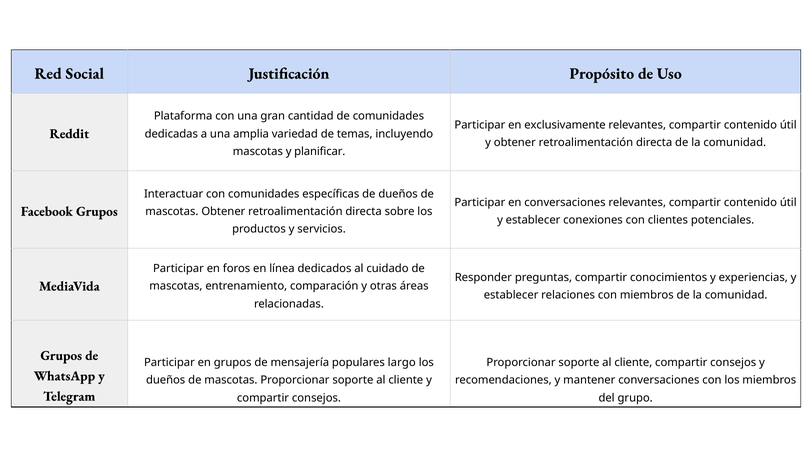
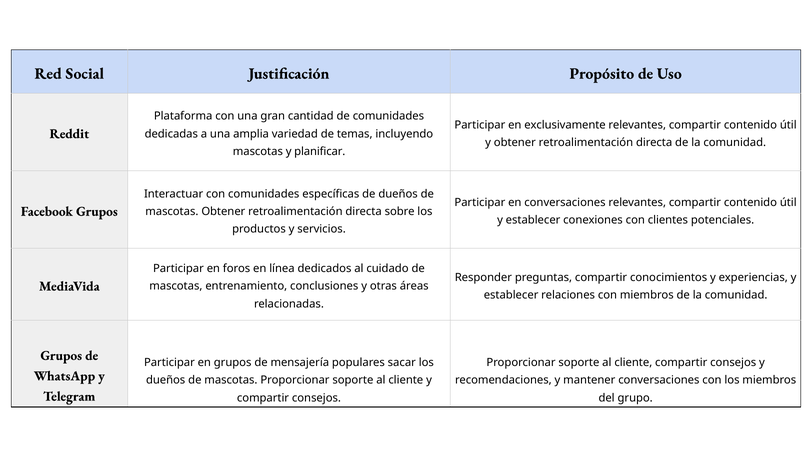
comparación: comparación -> conclusiones
largo: largo -> sacar
